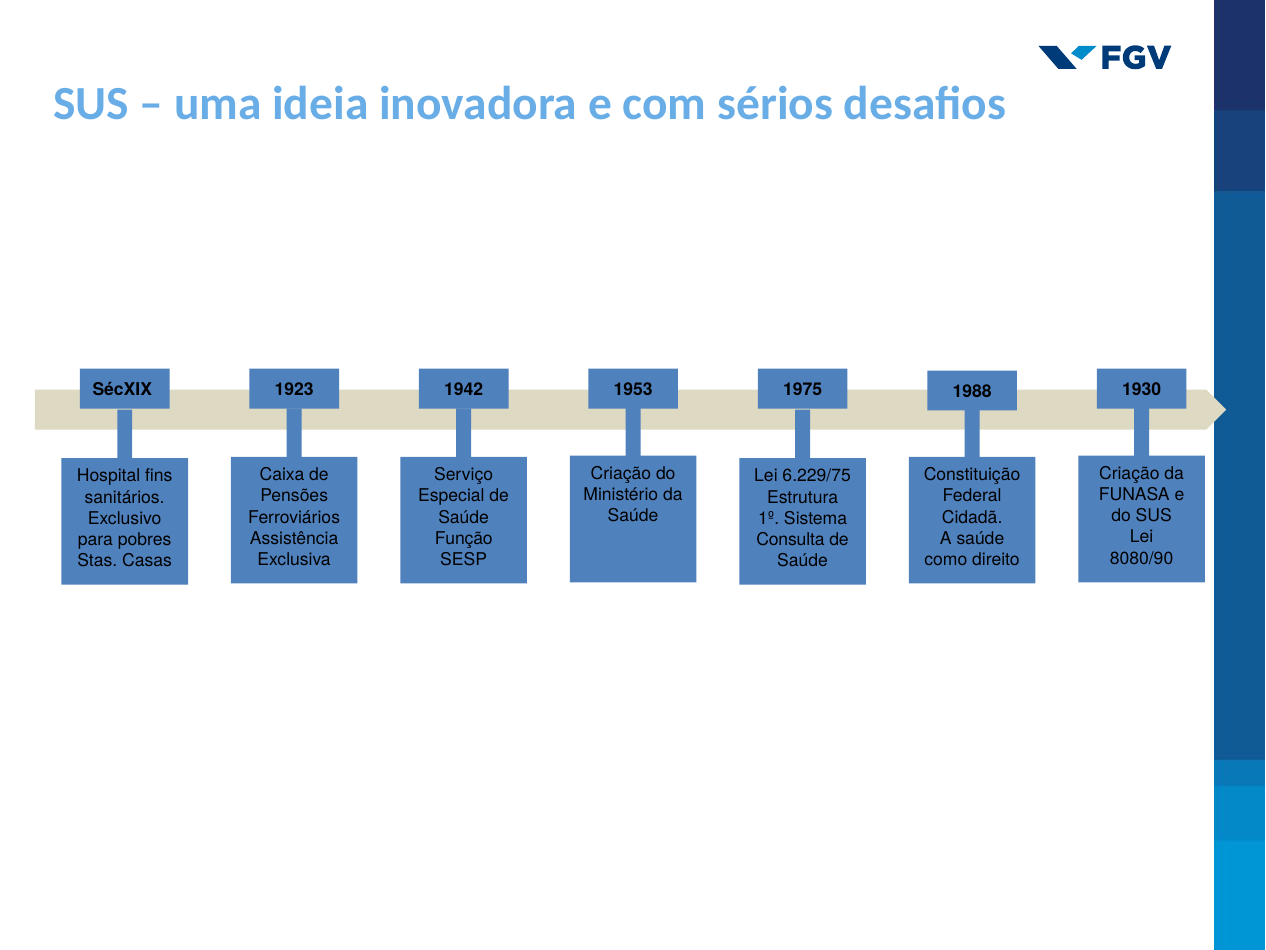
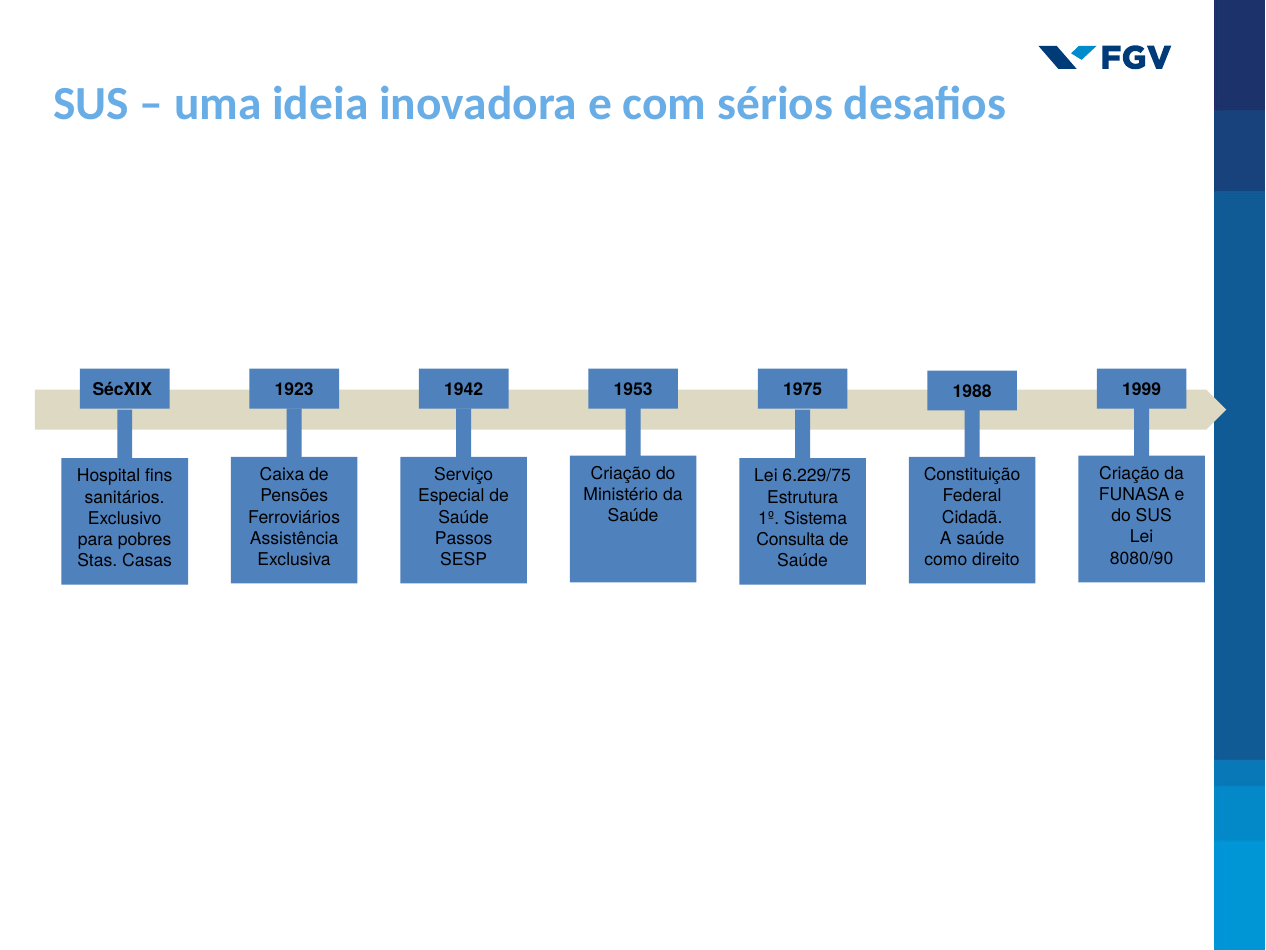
1930: 1930 -> 1999
Função: Função -> Passos
